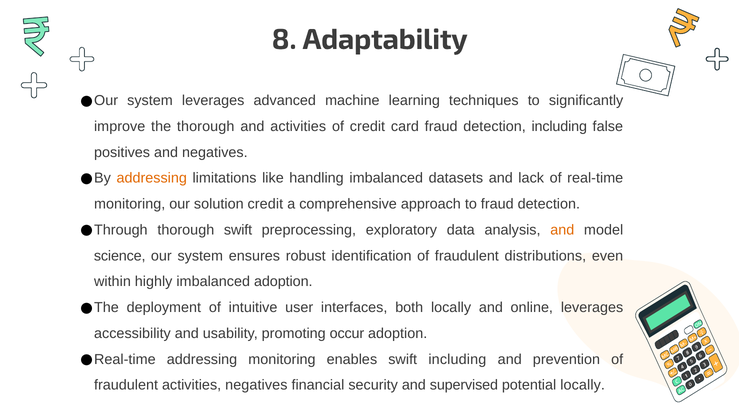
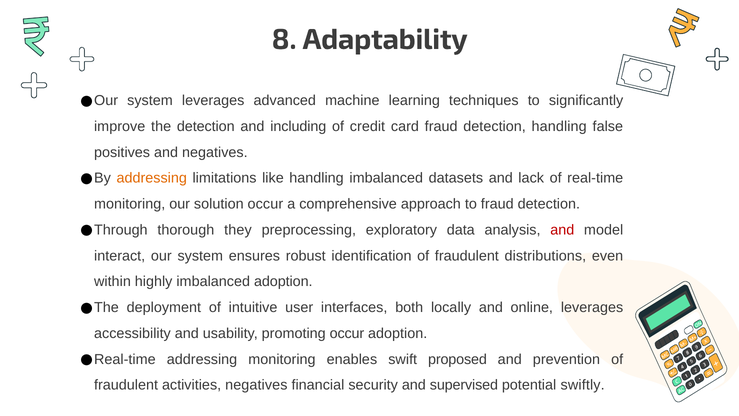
the thorough: thorough -> detection
and activities: activities -> including
detection including: including -> handling
solution credit: credit -> occur
thorough swift: swift -> they
and at (562, 230) colour: orange -> red
science: science -> interact
swift including: including -> proposed
potential locally: locally -> swiftly
